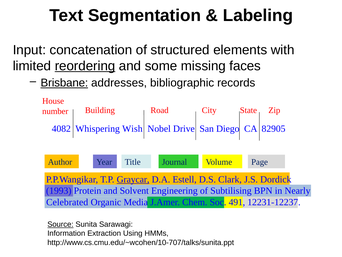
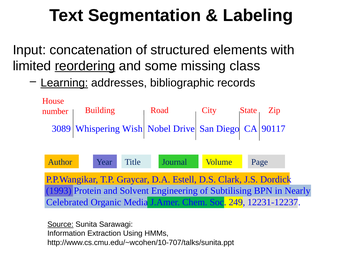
faces: faces -> class
Brisbane: Brisbane -> Learning
4082: 4082 -> 3089
82905: 82905 -> 90117
Graycar underline: present -> none
491: 491 -> 249
